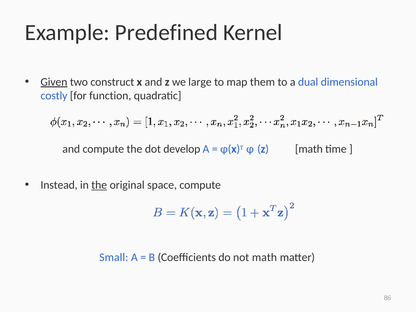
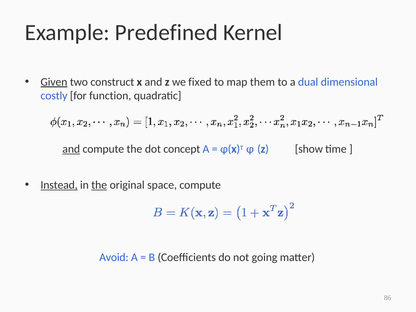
large: large -> fixed
and at (71, 149) underline: none -> present
develop: develop -> concept
z math: math -> show
Instead underline: none -> present
Small: Small -> Avoid
not math: math -> going
